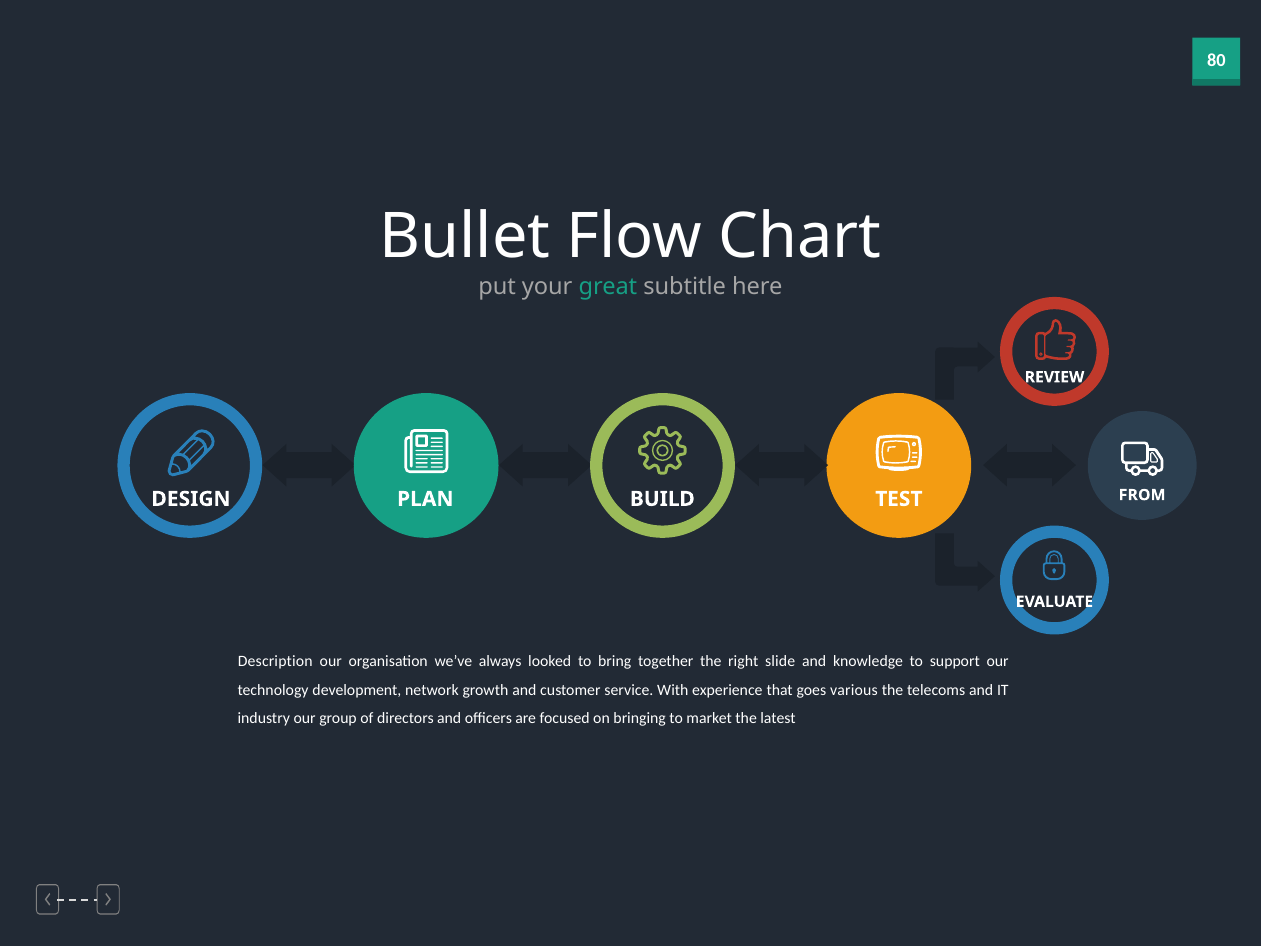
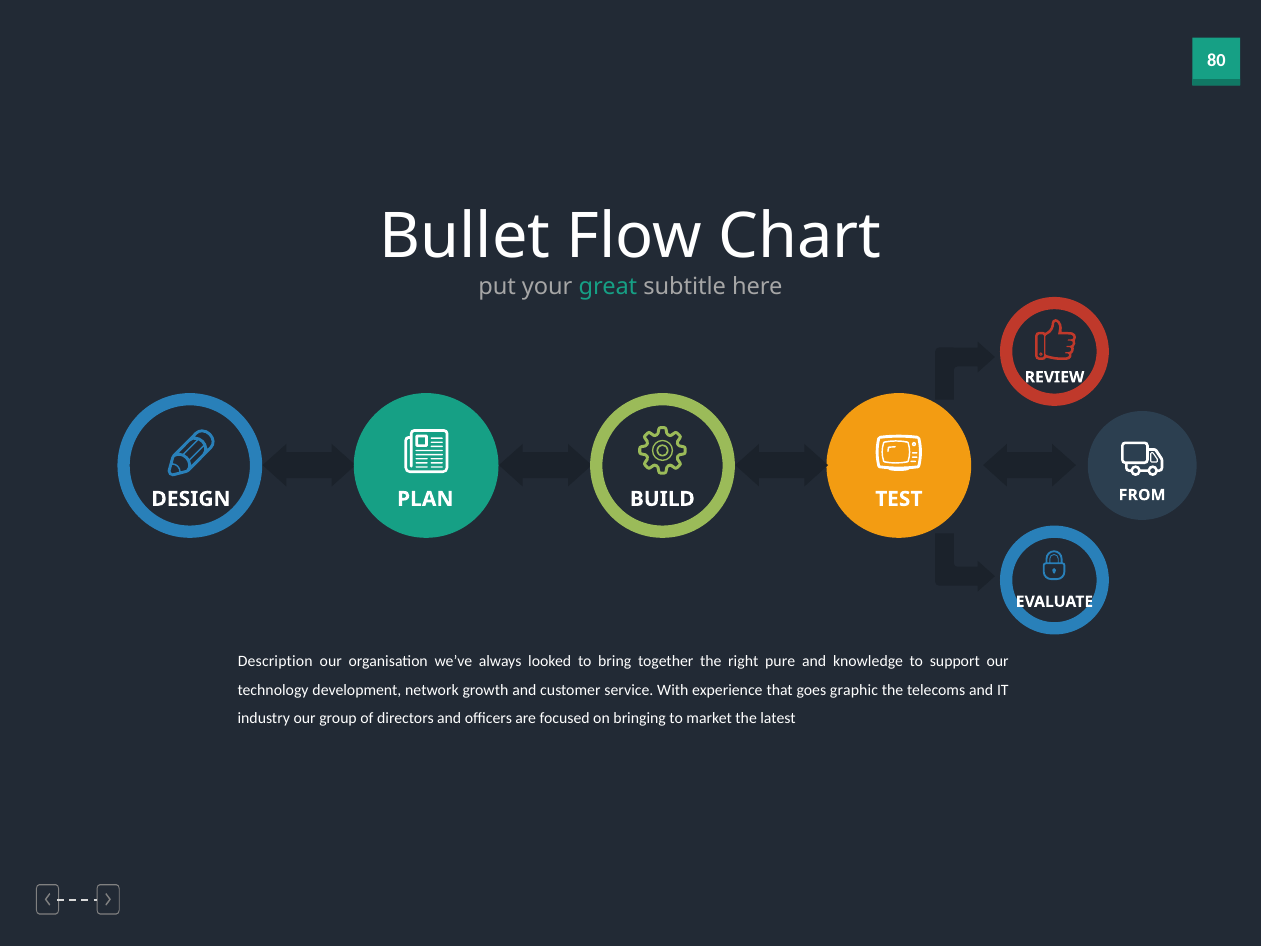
slide: slide -> pure
various: various -> graphic
